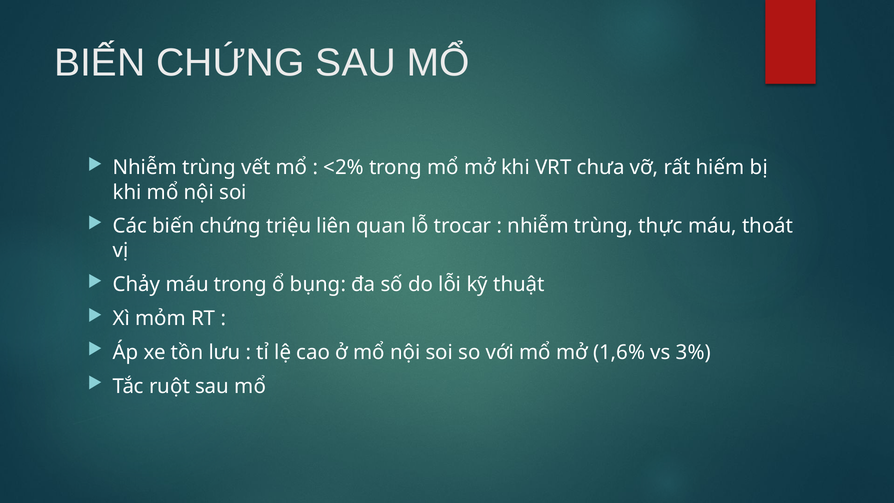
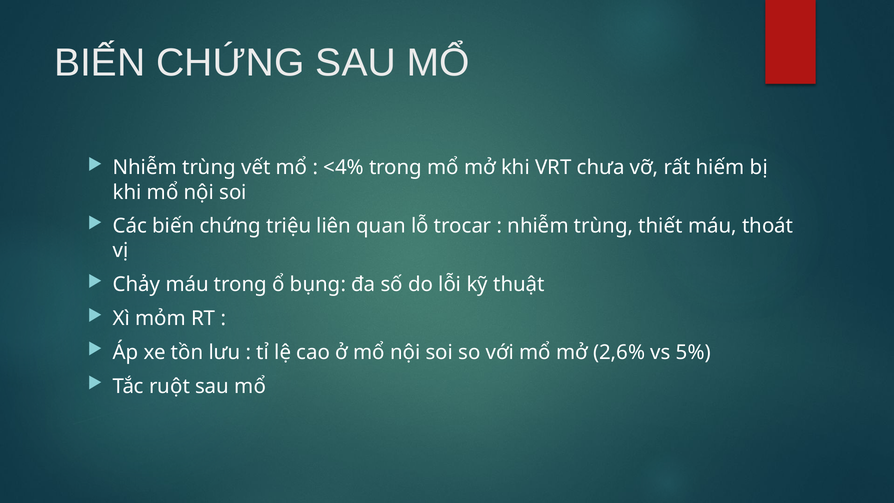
<2%: <2% -> <4%
thực: thực -> thiết
1,6%: 1,6% -> 2,6%
3%: 3% -> 5%
